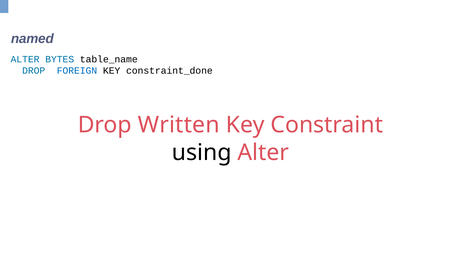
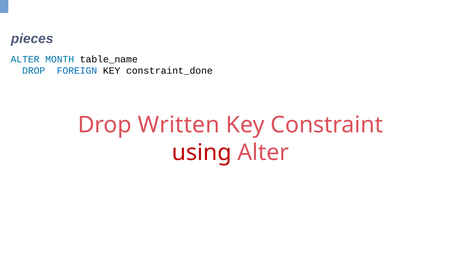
named: named -> pieces
BYTES: BYTES -> MONTH
using colour: black -> red
